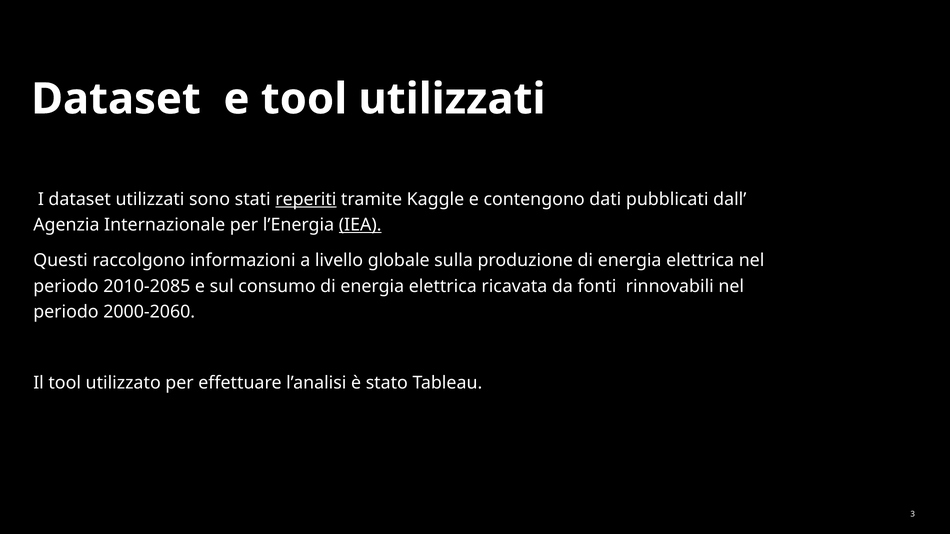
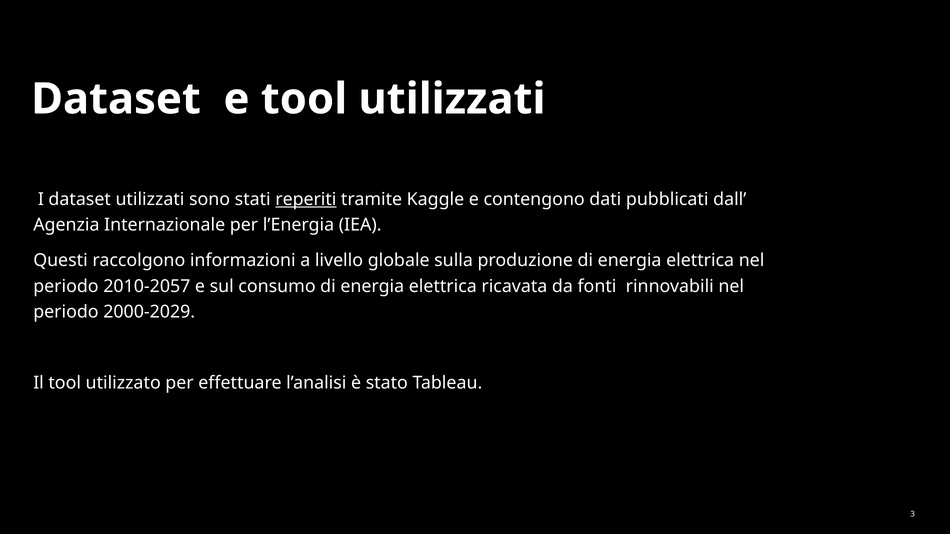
IEA underline: present -> none
2010-2085: 2010-2085 -> 2010-2057
2000-2060: 2000-2060 -> 2000-2029
